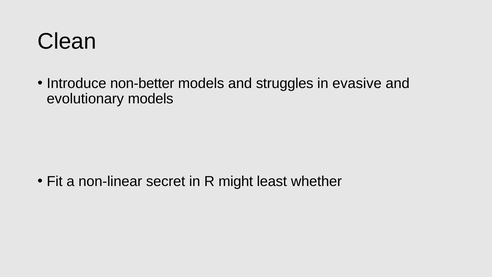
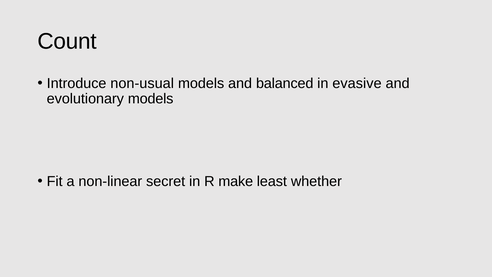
Clean: Clean -> Count
non-better: non-better -> non-usual
struggles: struggles -> balanced
might: might -> make
